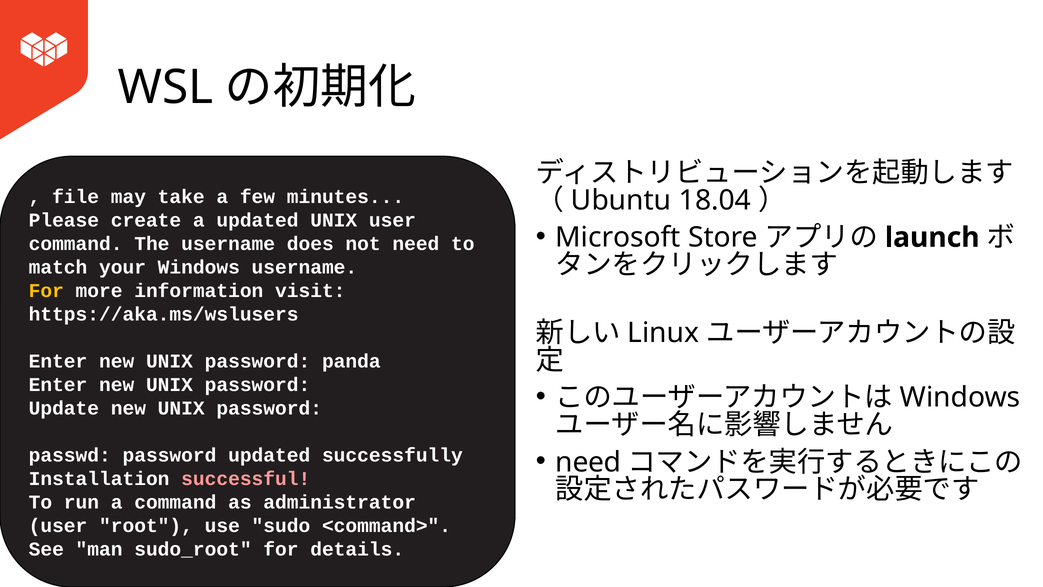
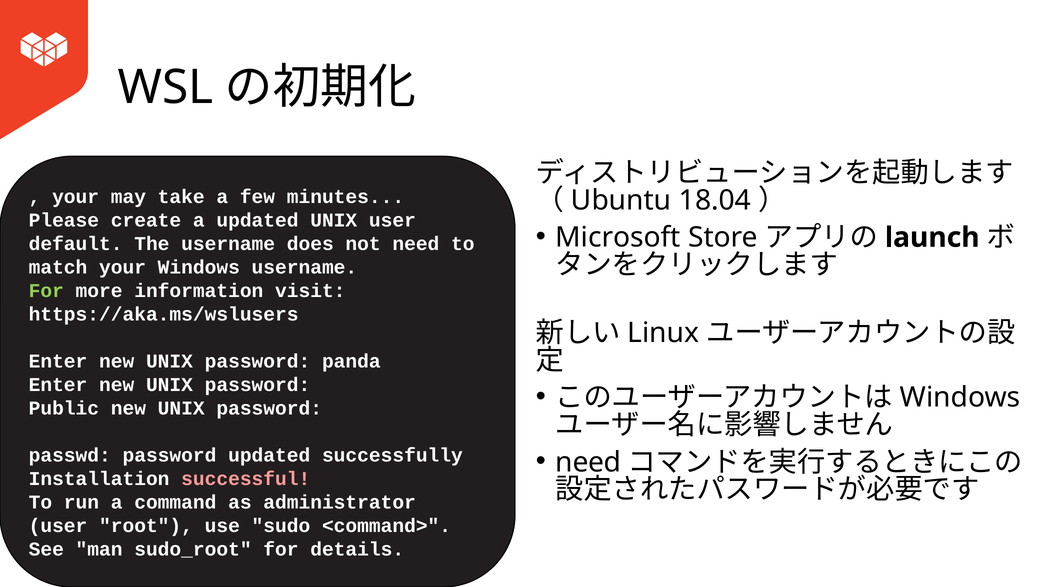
file at (76, 197): file -> your
command at (76, 244): command -> default
For at (46, 291) colour: yellow -> light green
Update: Update -> Public
